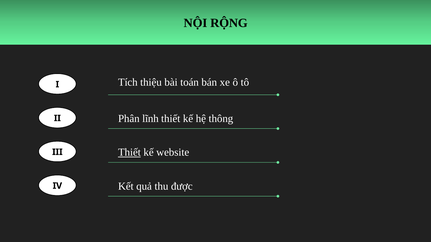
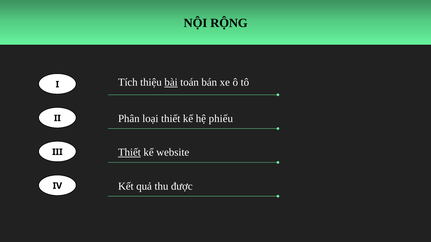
bài underline: none -> present
lĩnh: lĩnh -> loại
thông: thông -> phiếu
